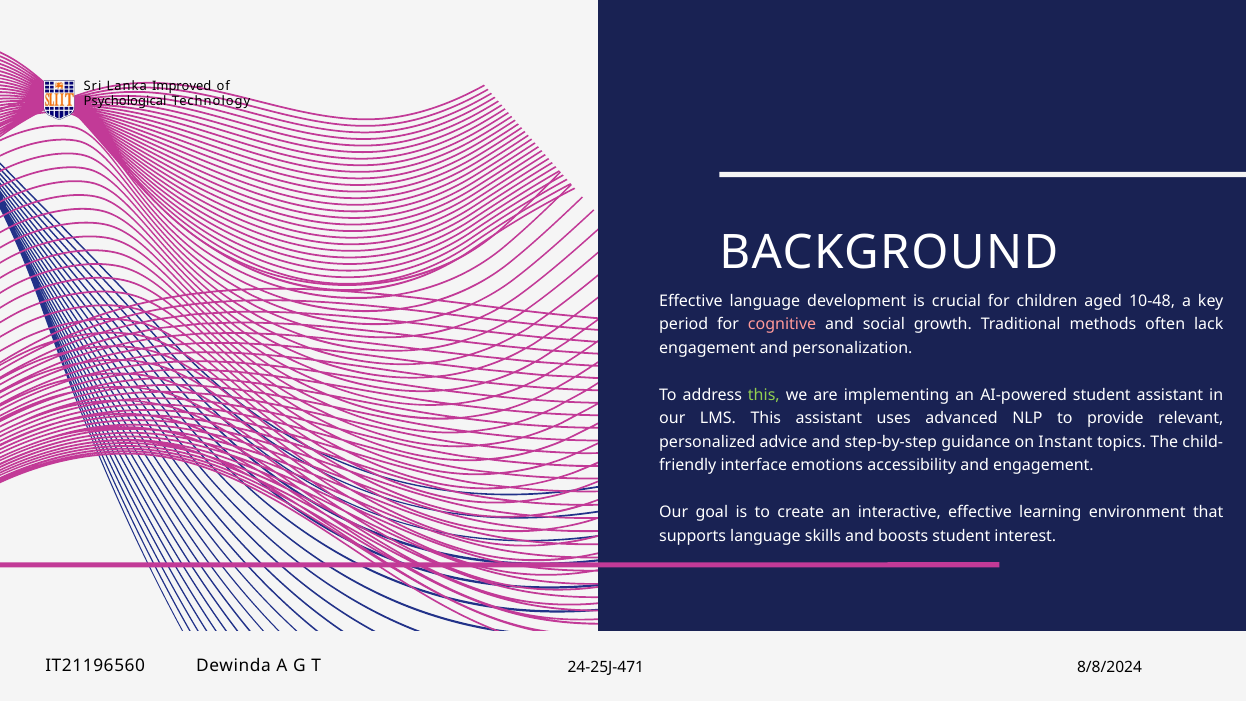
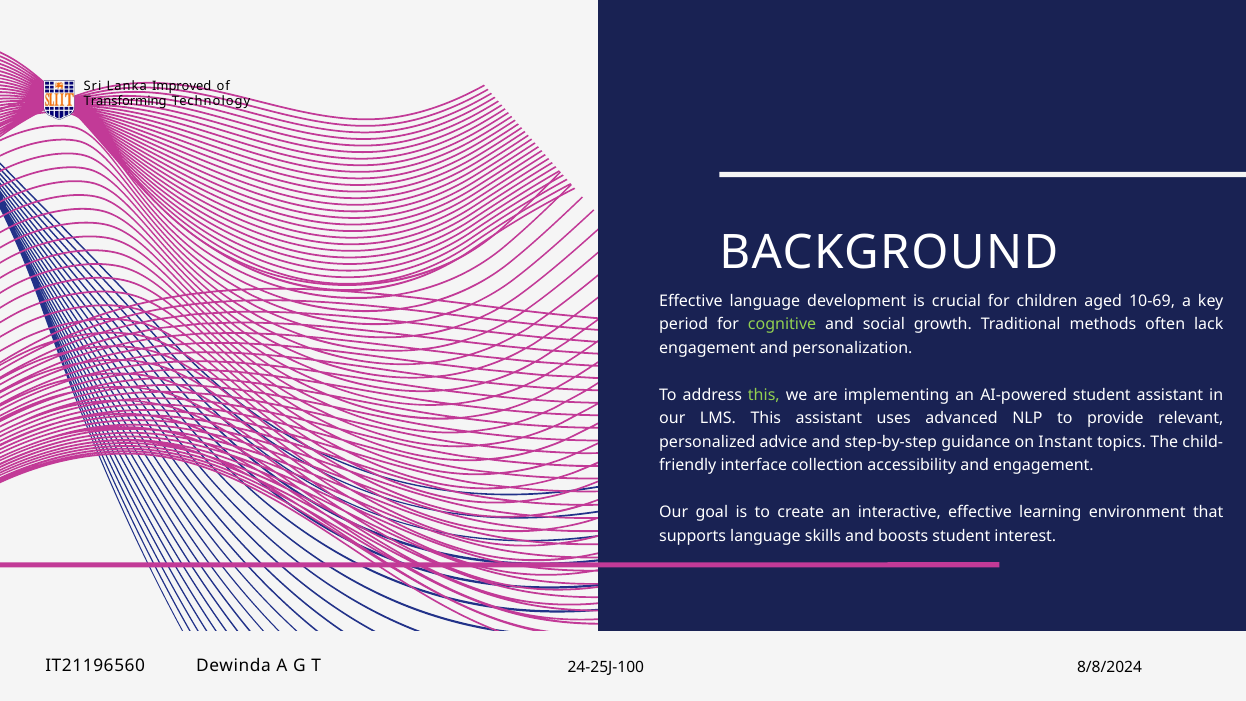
Psychological: Psychological -> Transforming
10-48: 10-48 -> 10-69
cognitive colour: pink -> light green
emotions: emotions -> collection
24-25J-471: 24-25J-471 -> 24-25J-100
